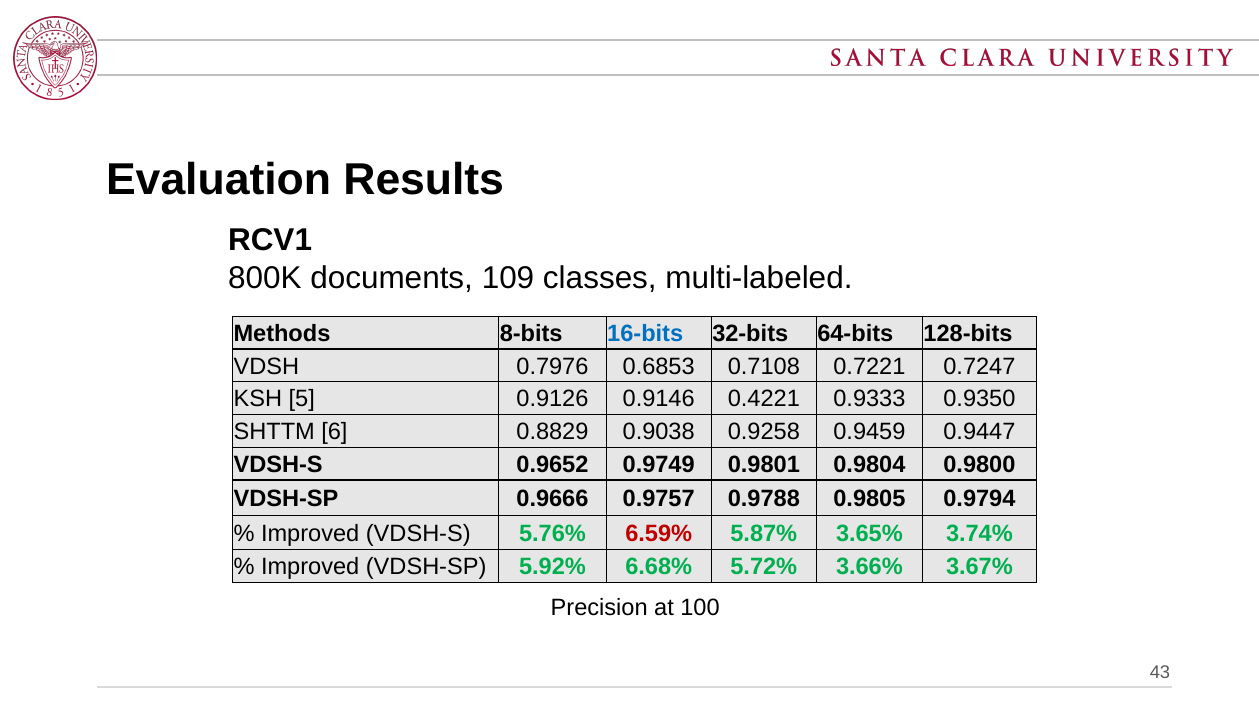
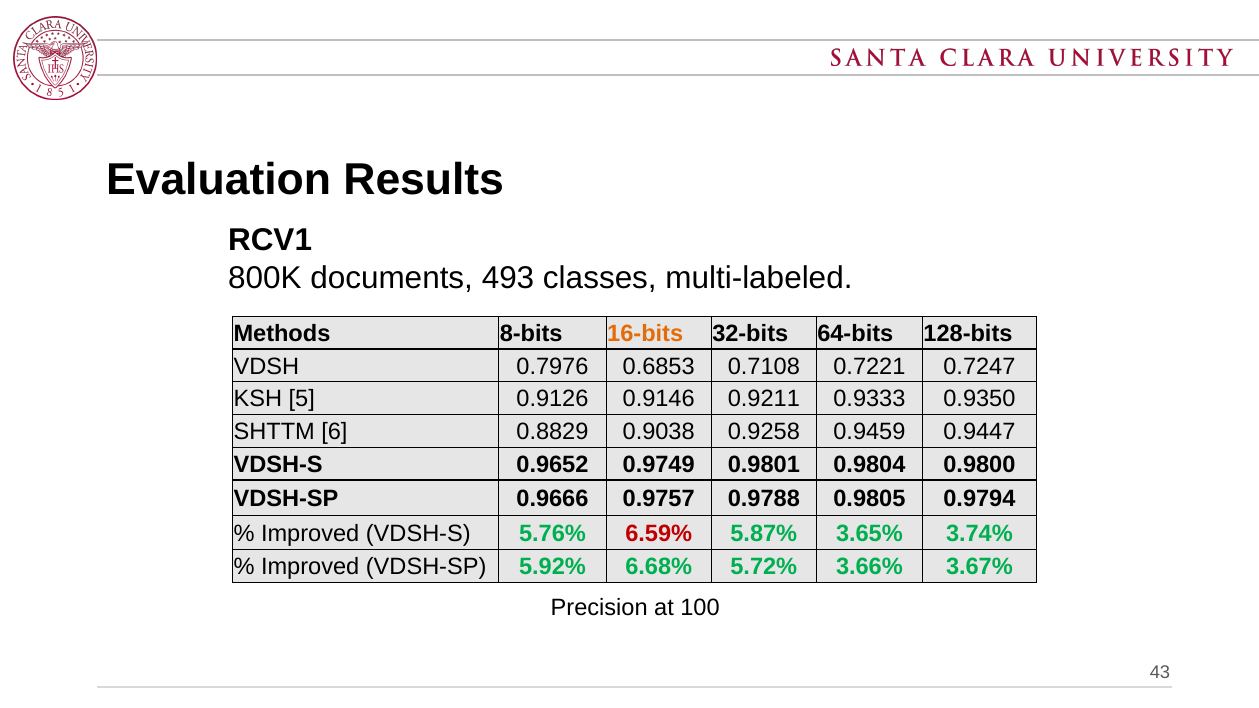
109: 109 -> 493
16-bits colour: blue -> orange
0.4221: 0.4221 -> 0.9211
